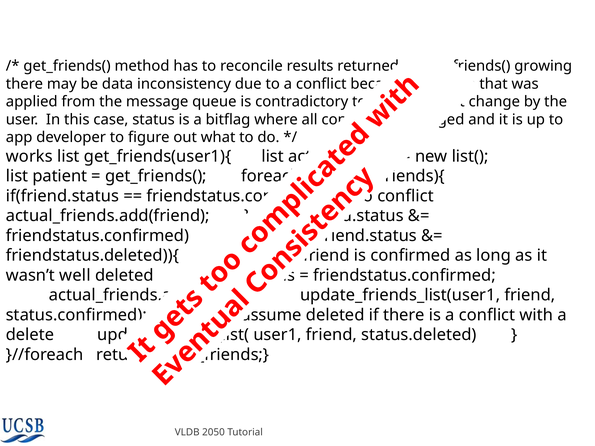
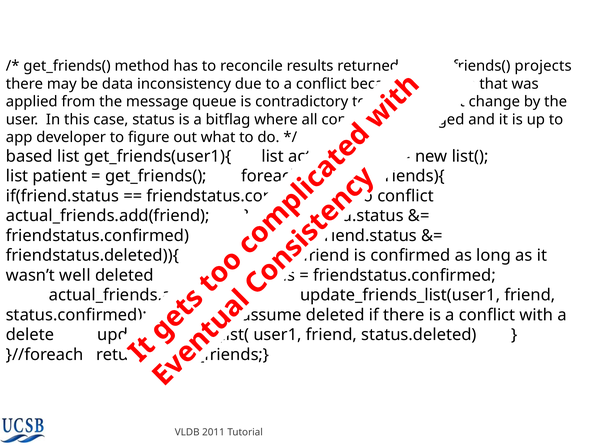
growing: growing -> projects
works: works -> based
2050: 2050 -> 2011
